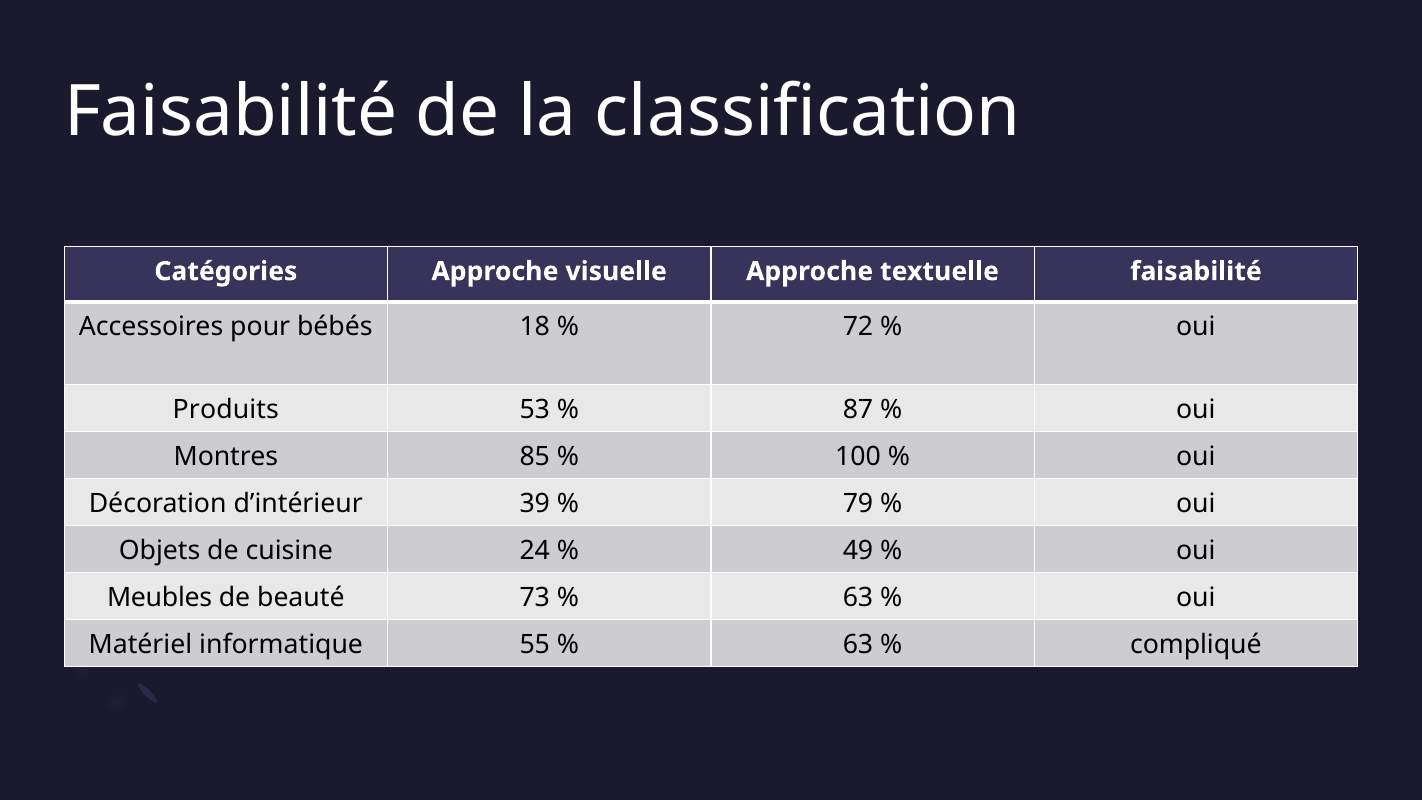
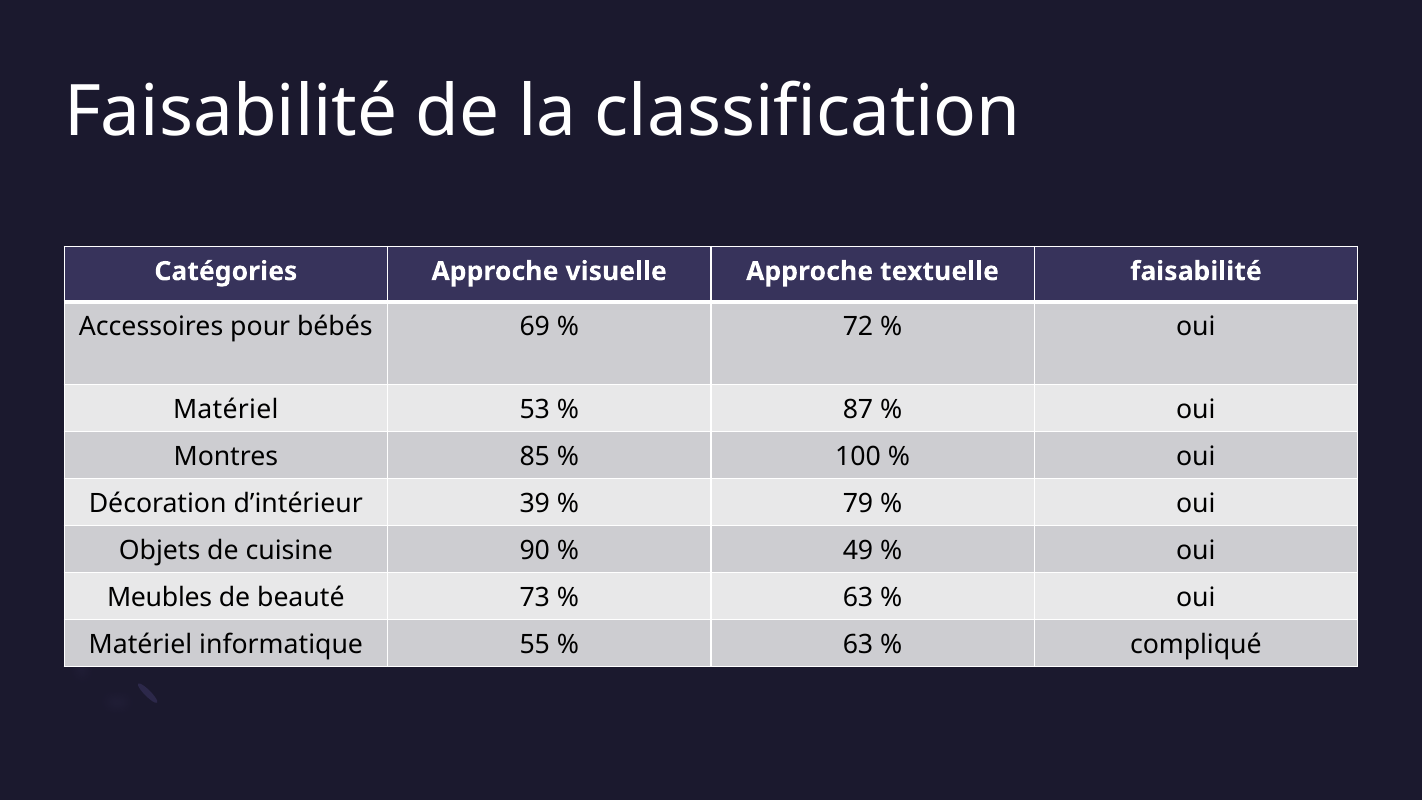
18: 18 -> 69
Produits at (226, 410): Produits -> Matériel
24: 24 -> 90
